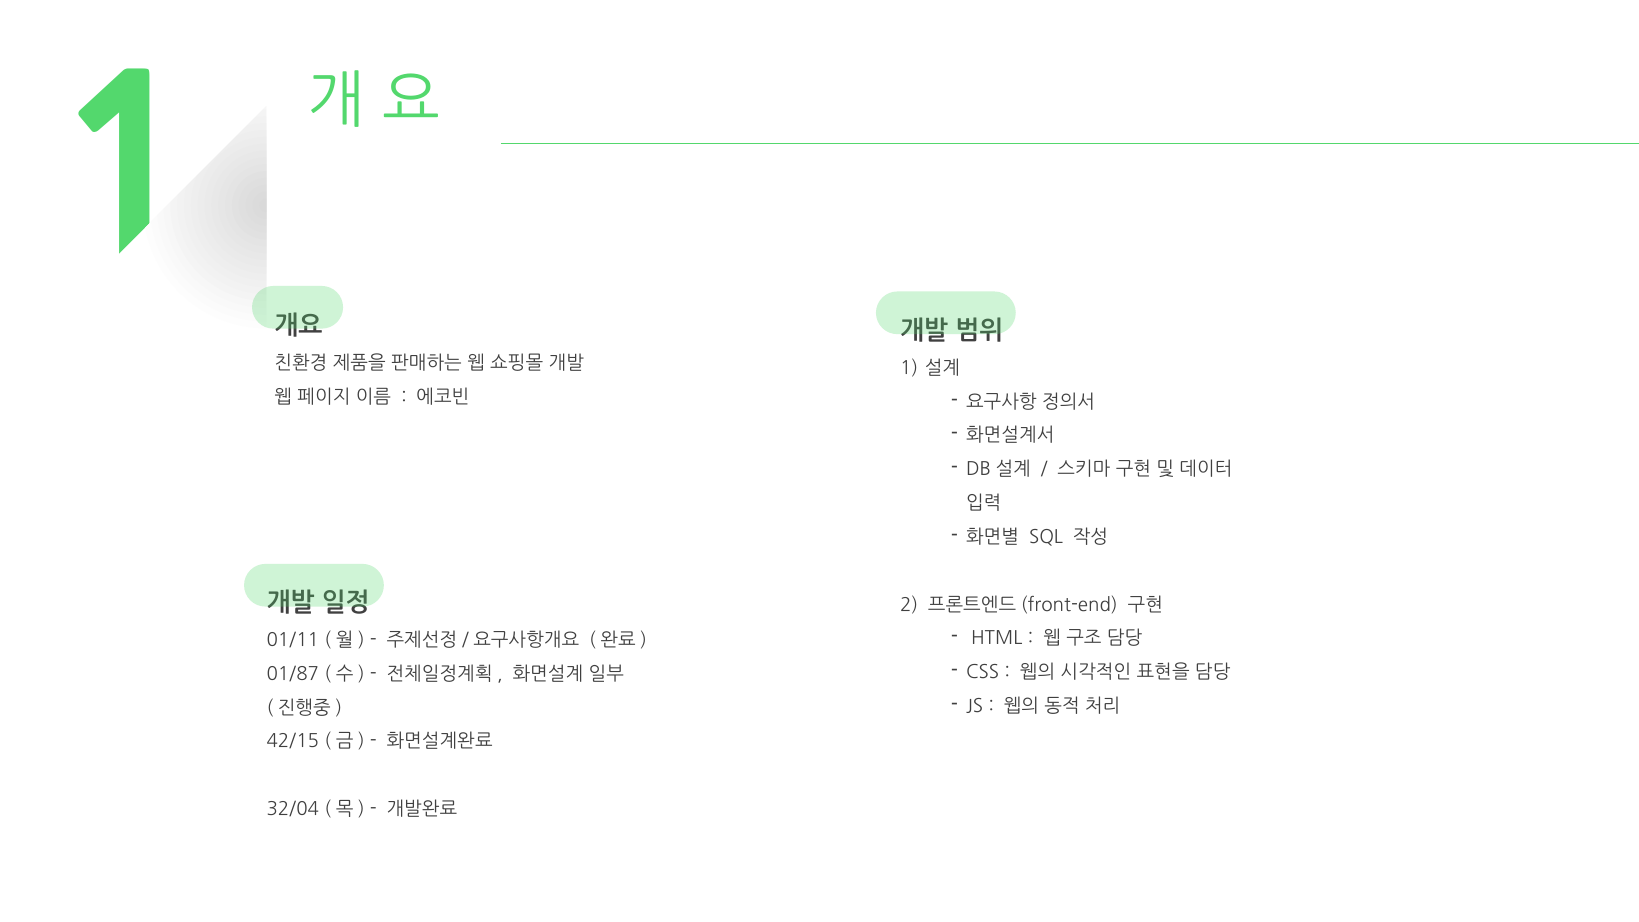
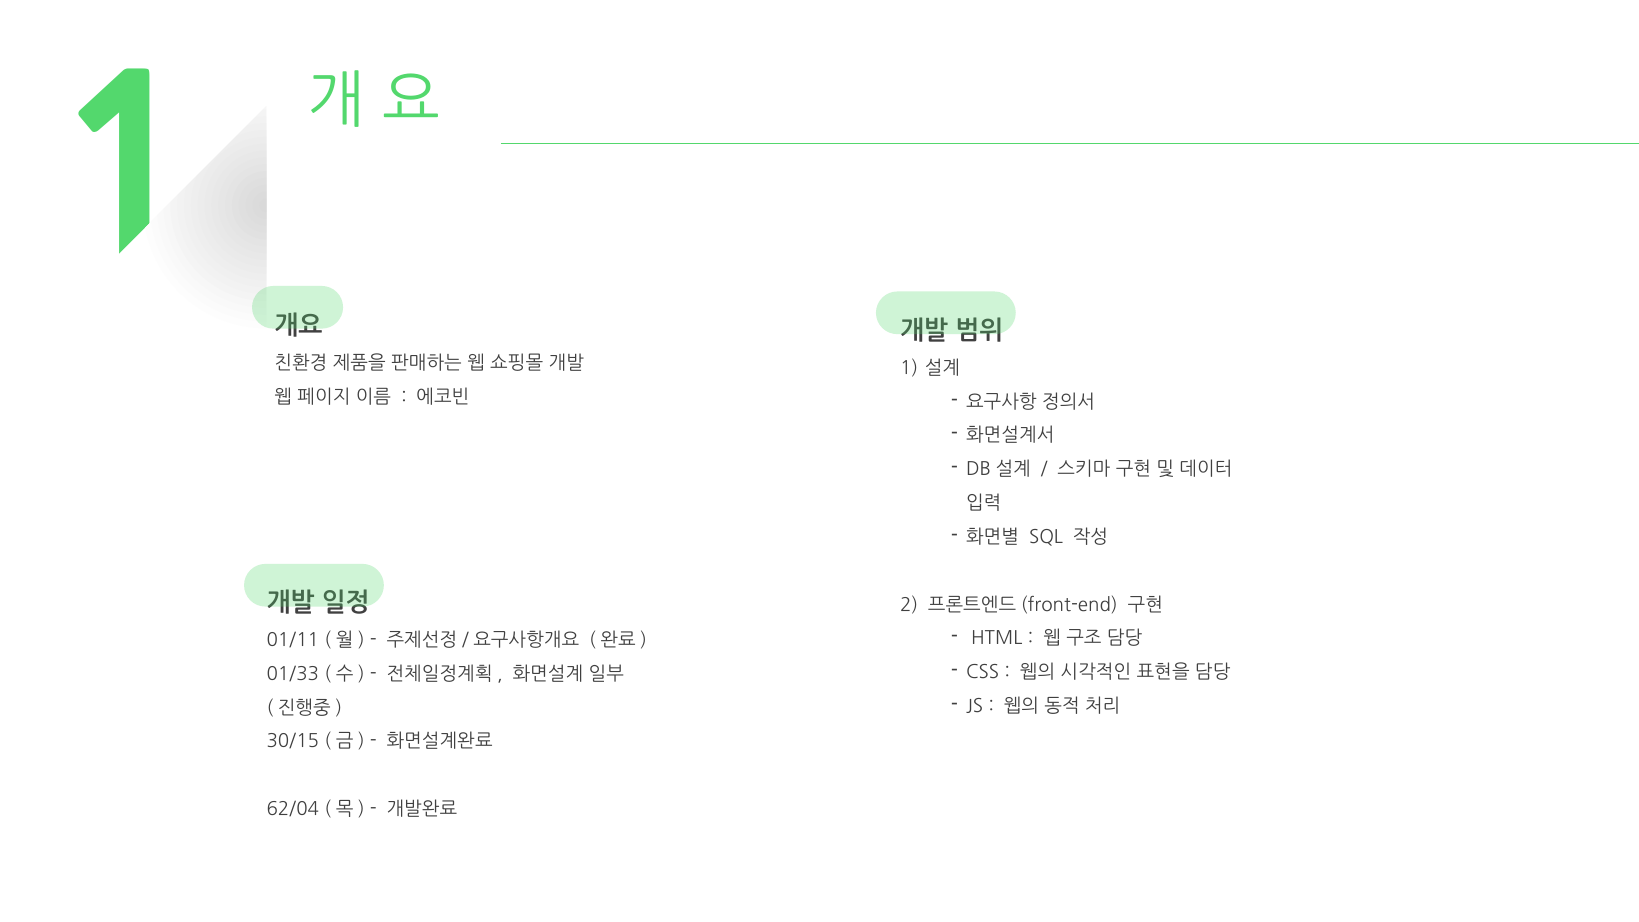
01/87: 01/87 -> 01/33
42/15: 42/15 -> 30/15
32/04: 32/04 -> 62/04
